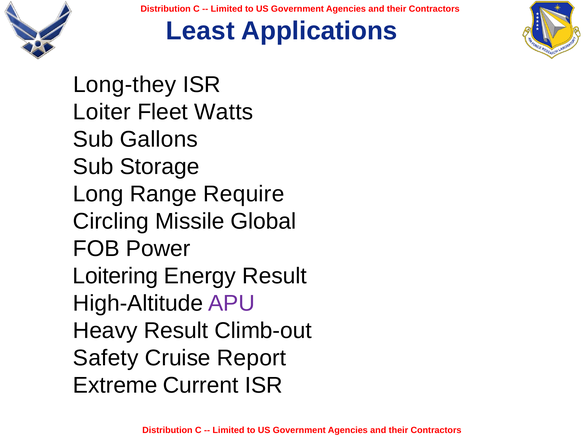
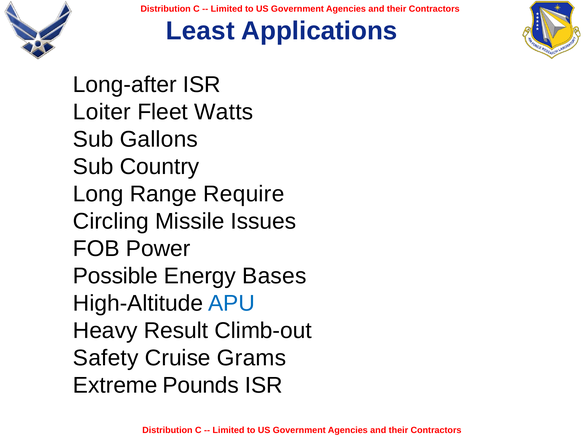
Long-they: Long-they -> Long-after
Storage: Storage -> Country
Global: Global -> Issues
Loitering: Loitering -> Possible
Energy Result: Result -> Bases
APU colour: purple -> blue
Report: Report -> Grams
Current: Current -> Pounds
